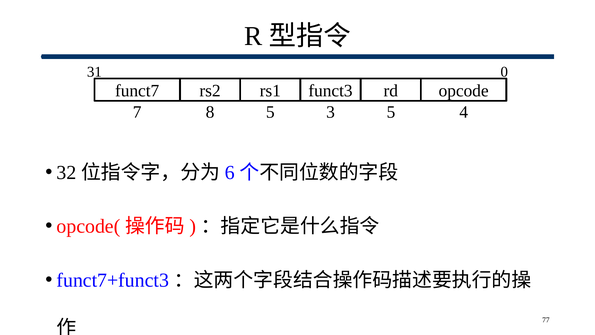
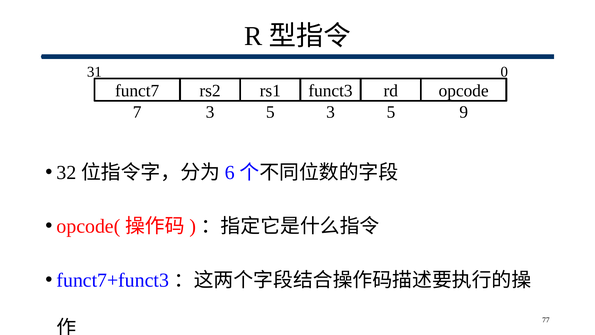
7 8: 8 -> 3
4: 4 -> 9
